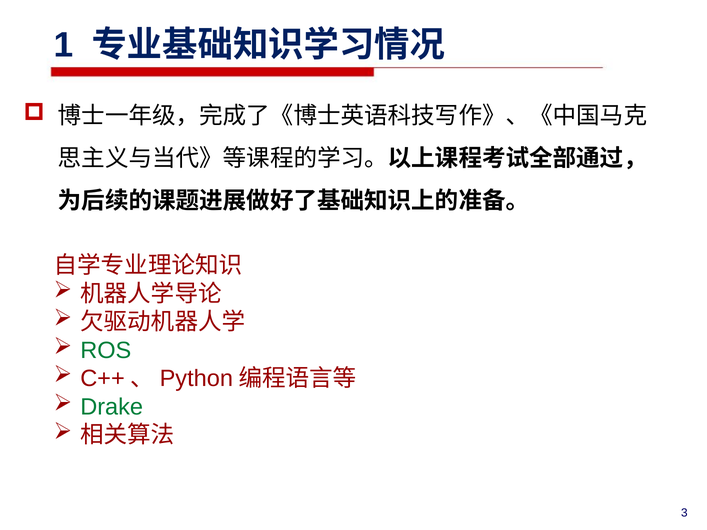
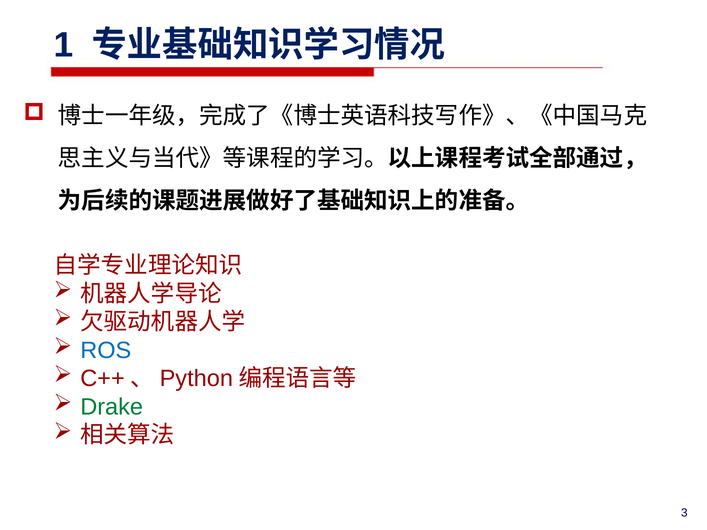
ROS colour: green -> blue
